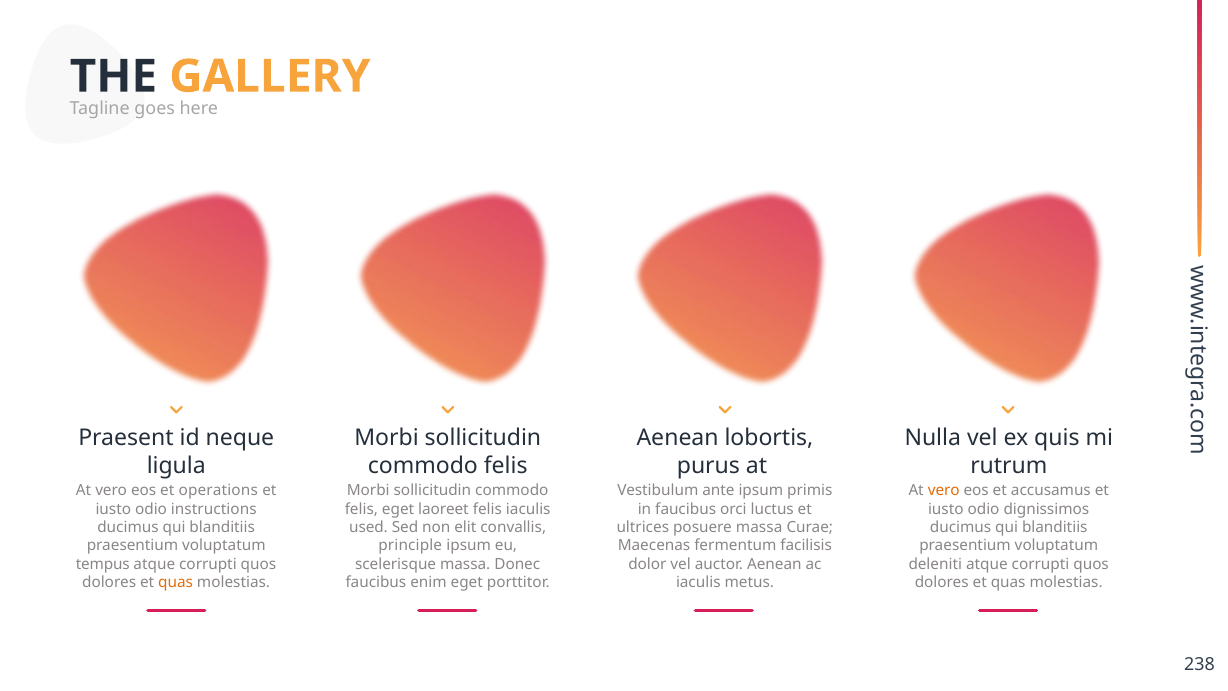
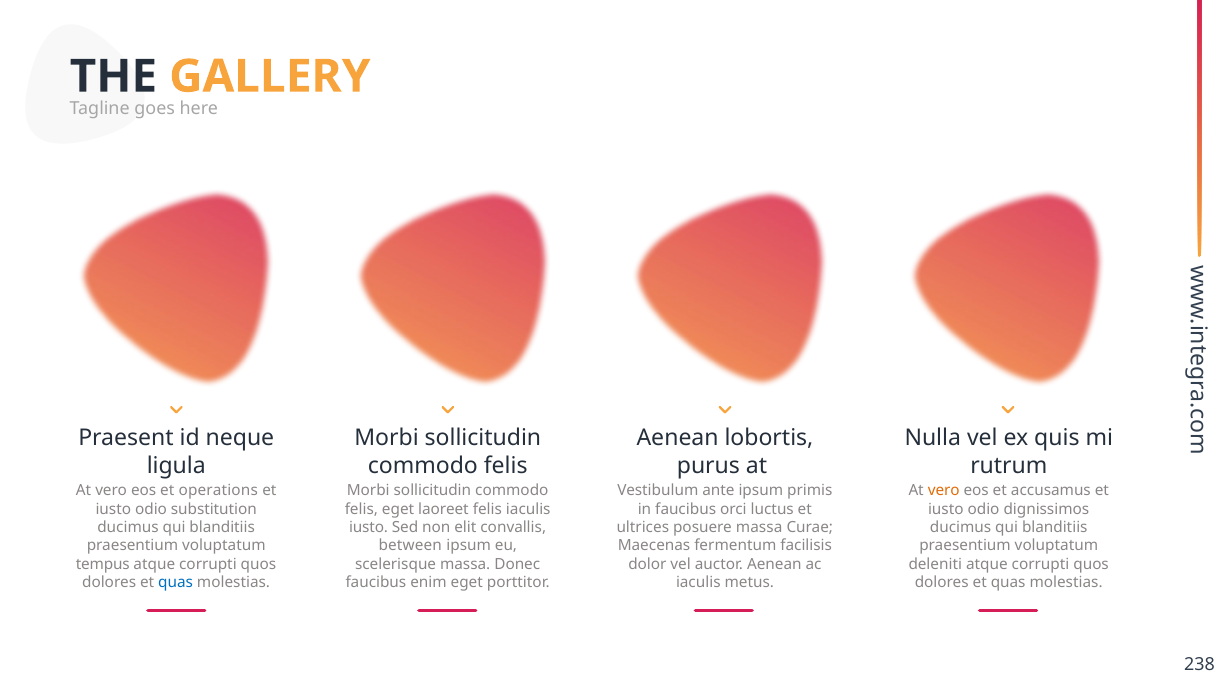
instructions: instructions -> substitution
used at (368, 527): used -> iusto
principle: principle -> between
quas at (176, 582) colour: orange -> blue
